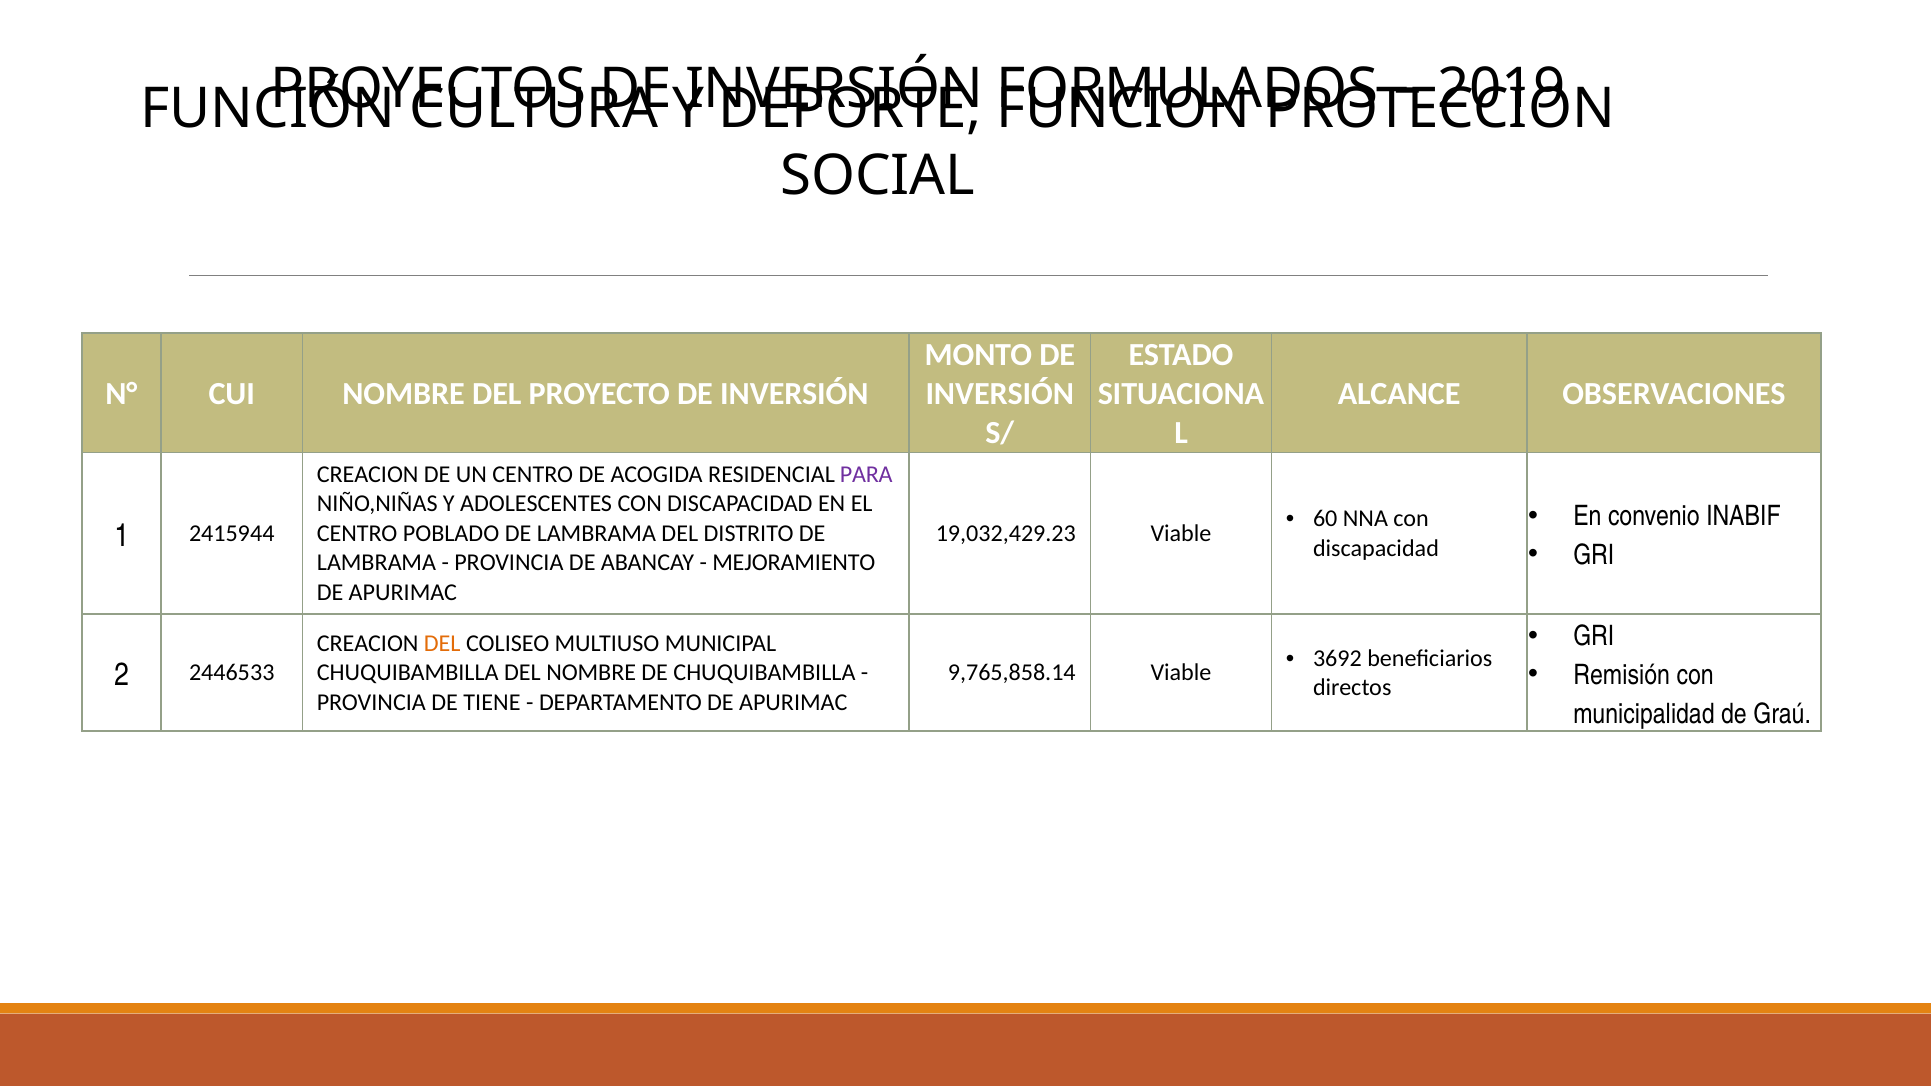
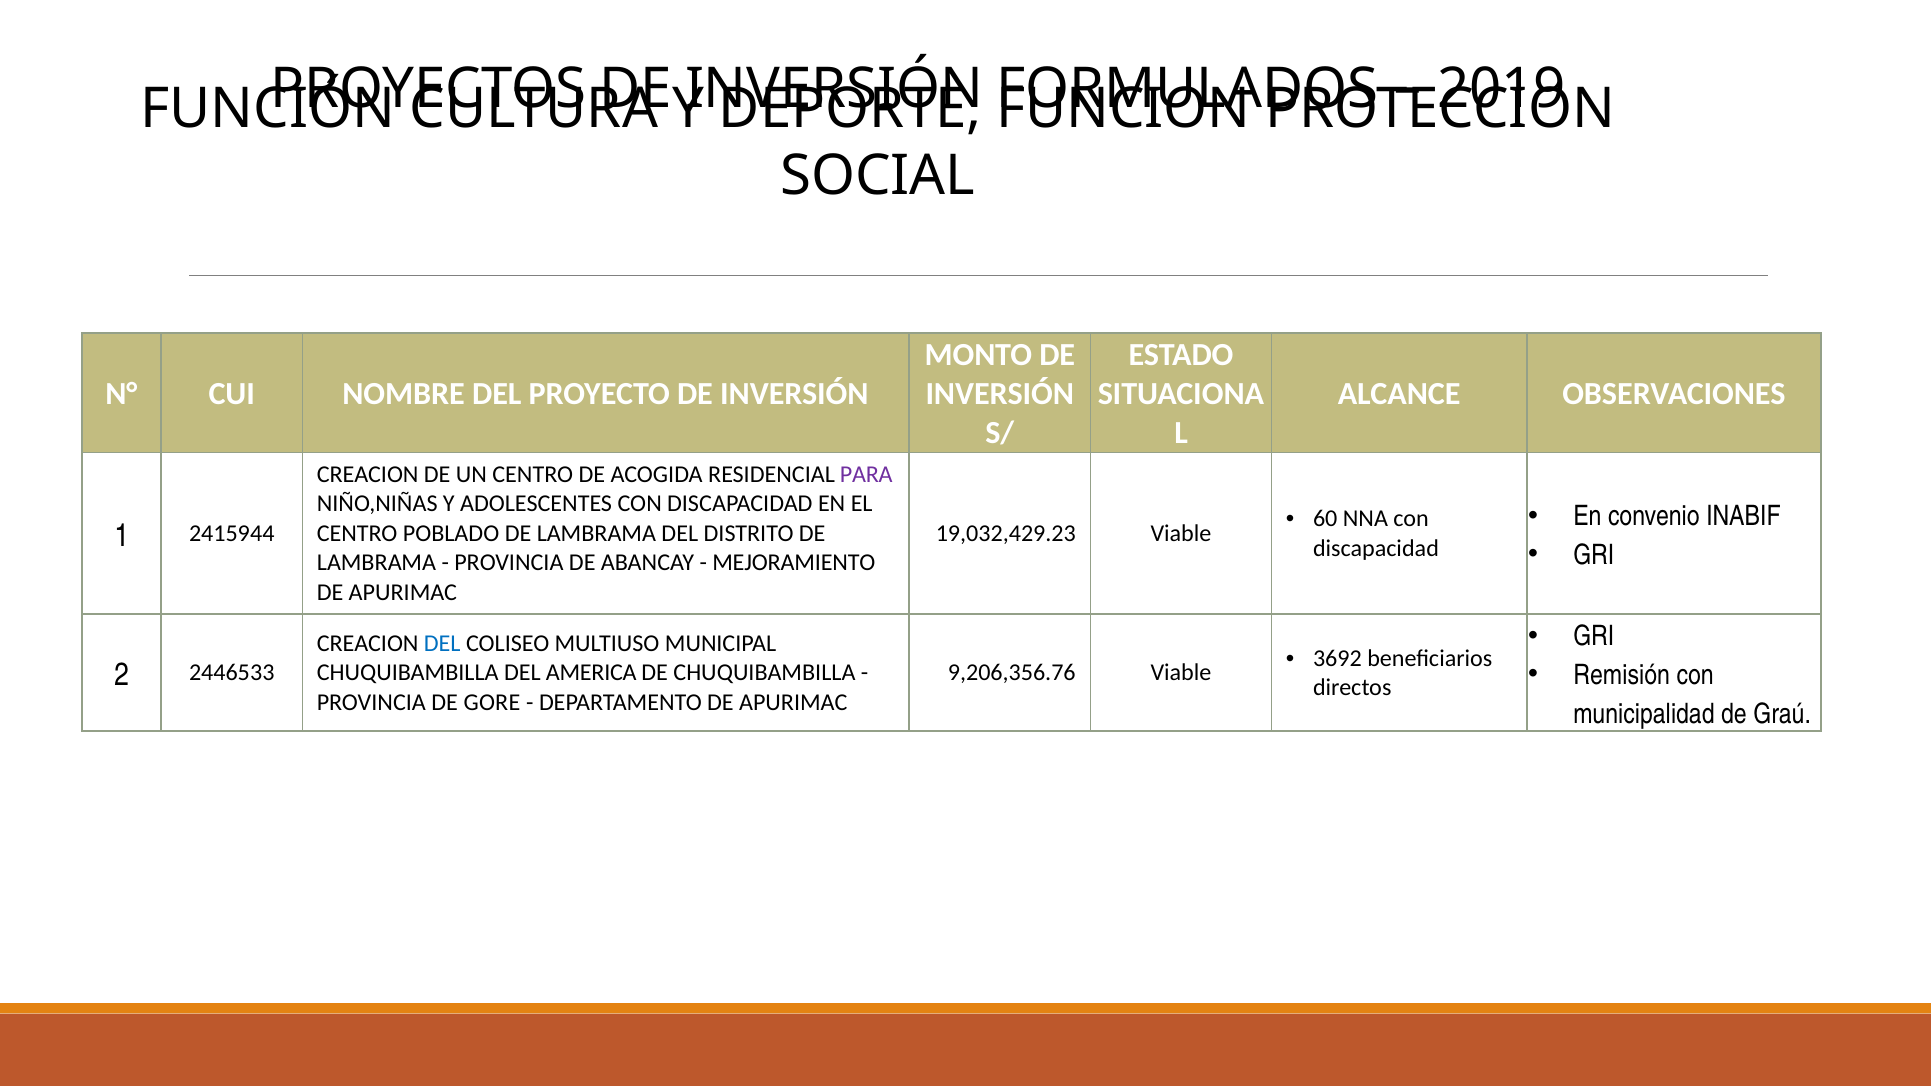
DEL at (442, 643) colour: orange -> blue
DEL NOMBRE: NOMBRE -> AMERICA
9,765,858.14: 9,765,858.14 -> 9,206,356.76
TIENE: TIENE -> GORE
